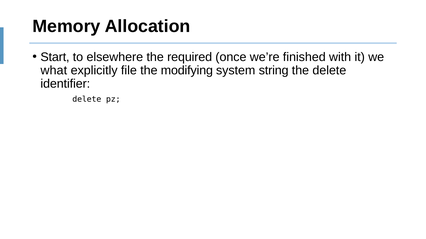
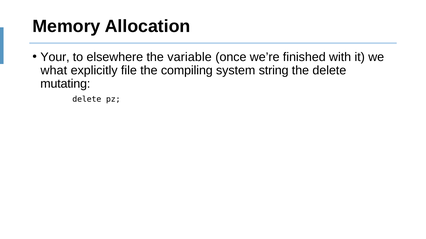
Start: Start -> Your
required: required -> variable
modifying: modifying -> compiling
identifier: identifier -> mutating
